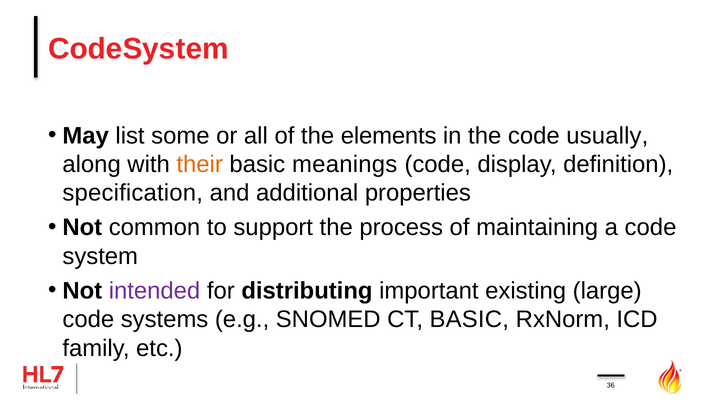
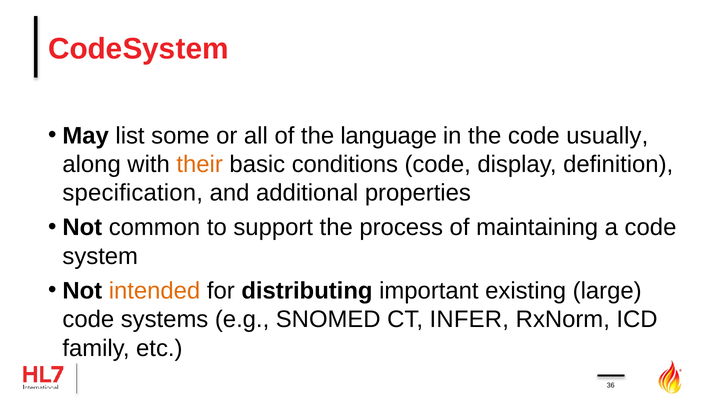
elements: elements -> language
meanings: meanings -> conditions
intended colour: purple -> orange
CT BASIC: BASIC -> INFER
